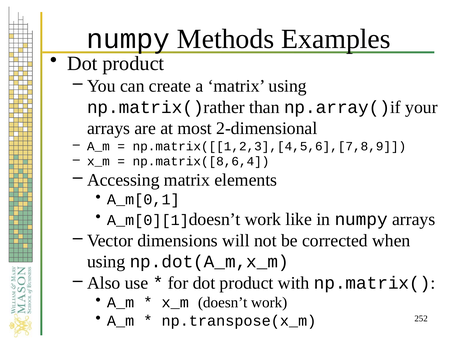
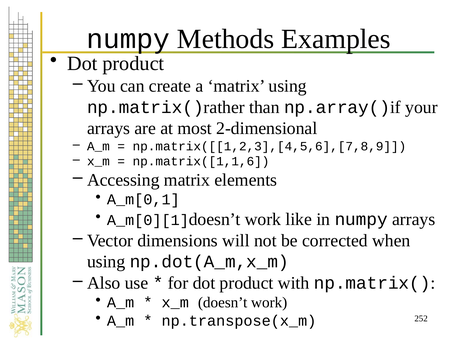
np.matrix([8,6,4: np.matrix([8,6,4 -> np.matrix([1,1,6
